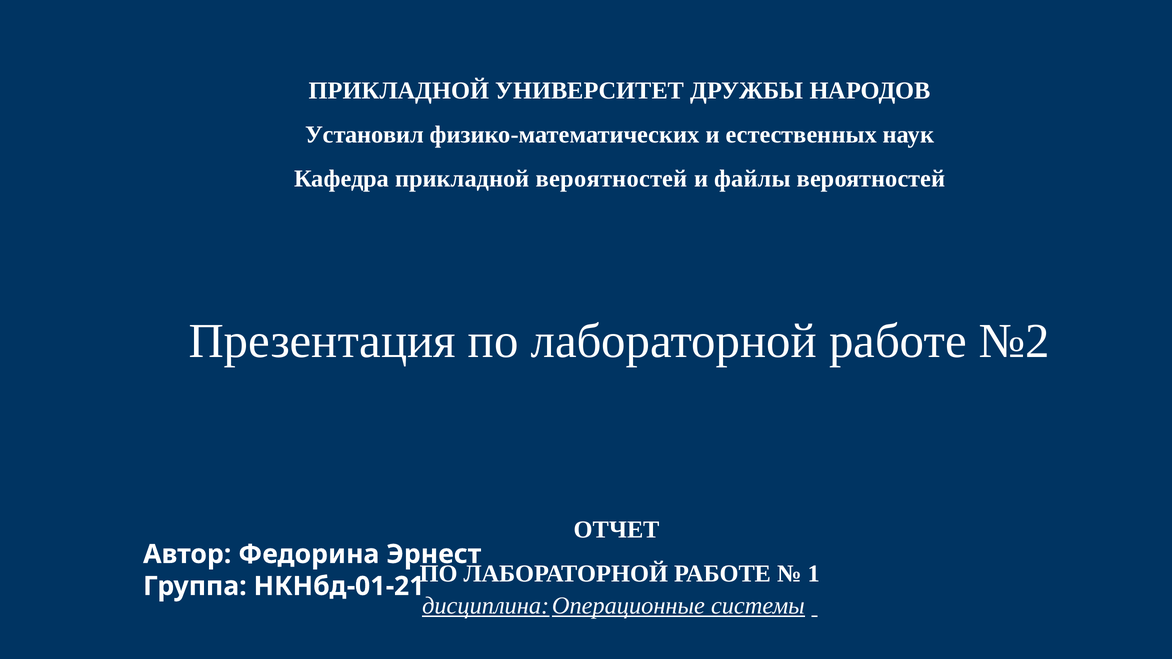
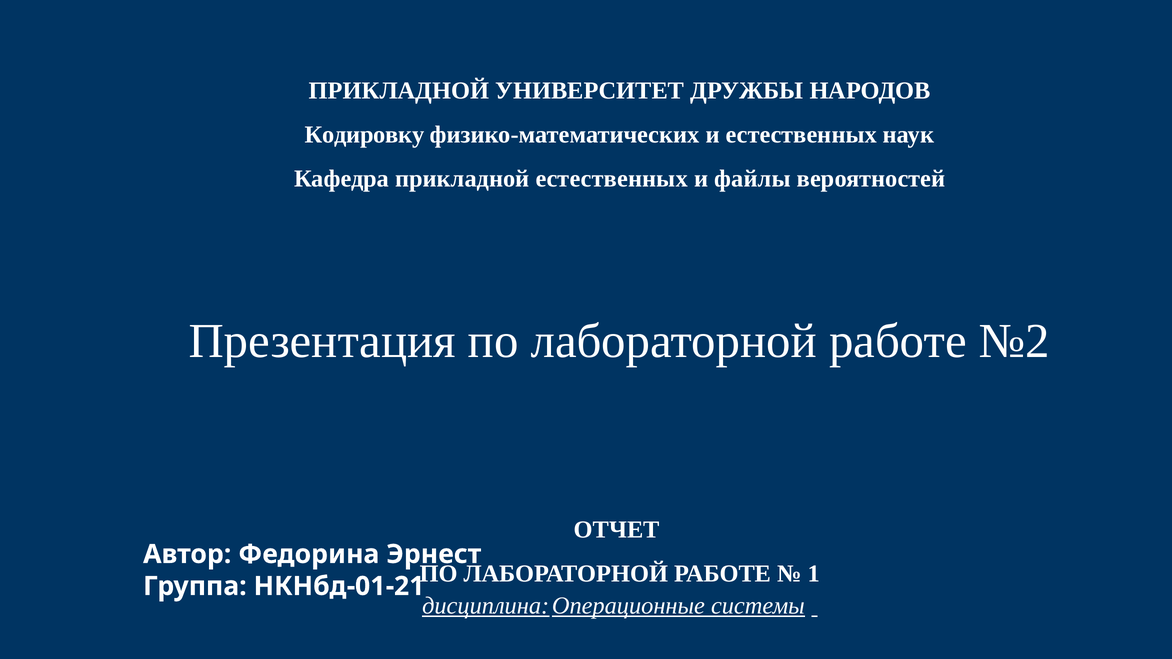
Установил: Установил -> Кодировку
прикладной вероятностей: вероятностей -> естественных
